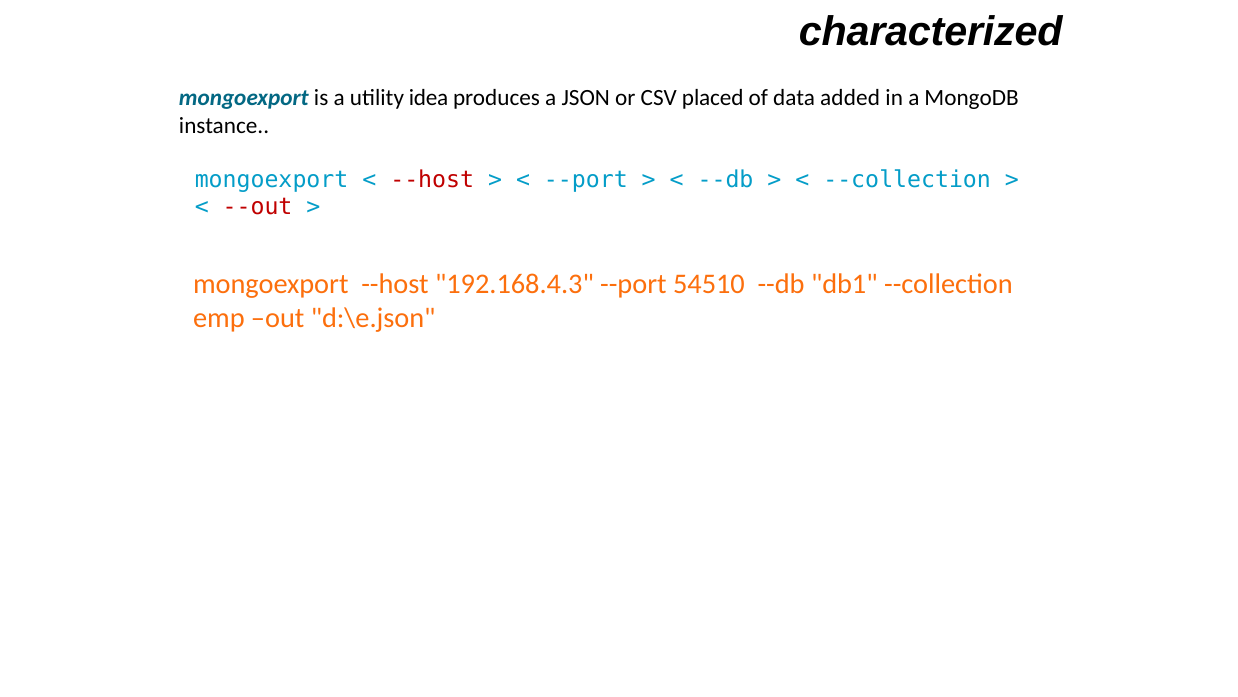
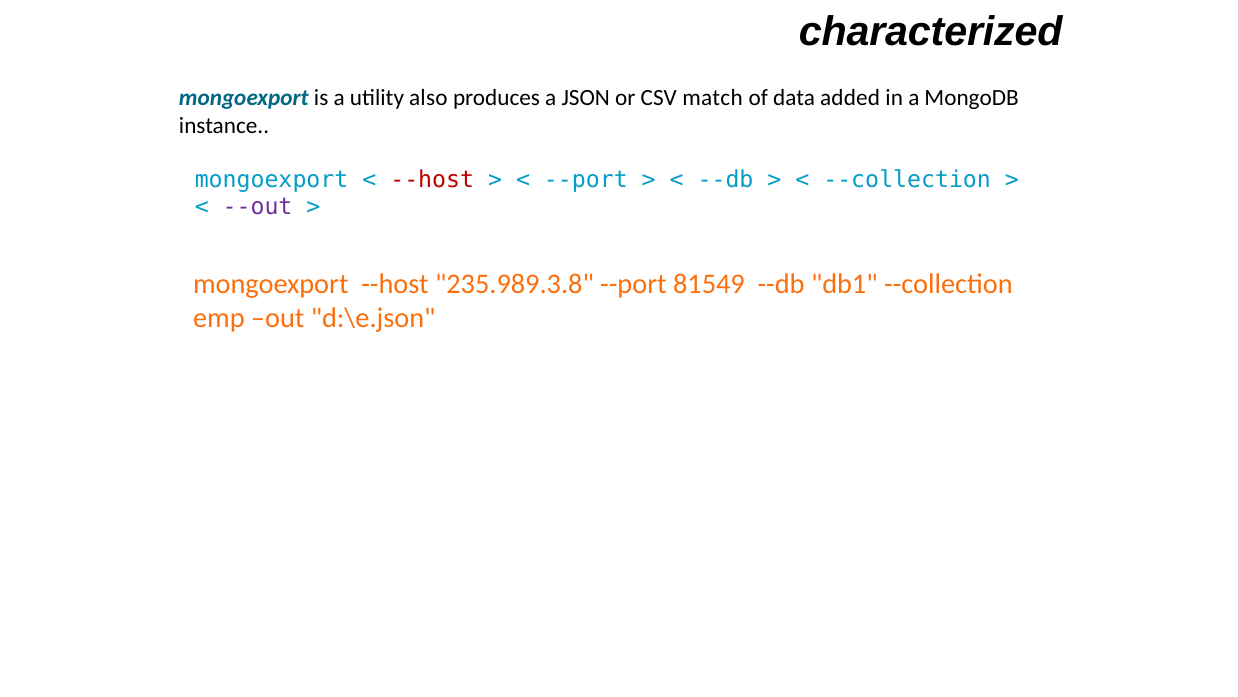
idea: idea -> also
placed: placed -> match
--out colour: red -> purple
192.168.4.3: 192.168.4.3 -> 235.989.3.8
54510: 54510 -> 81549
